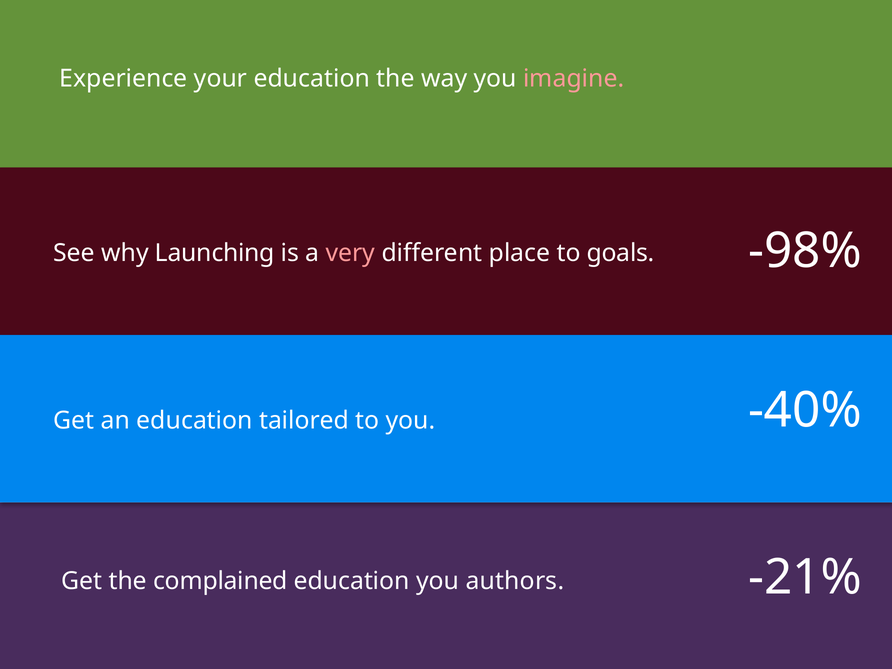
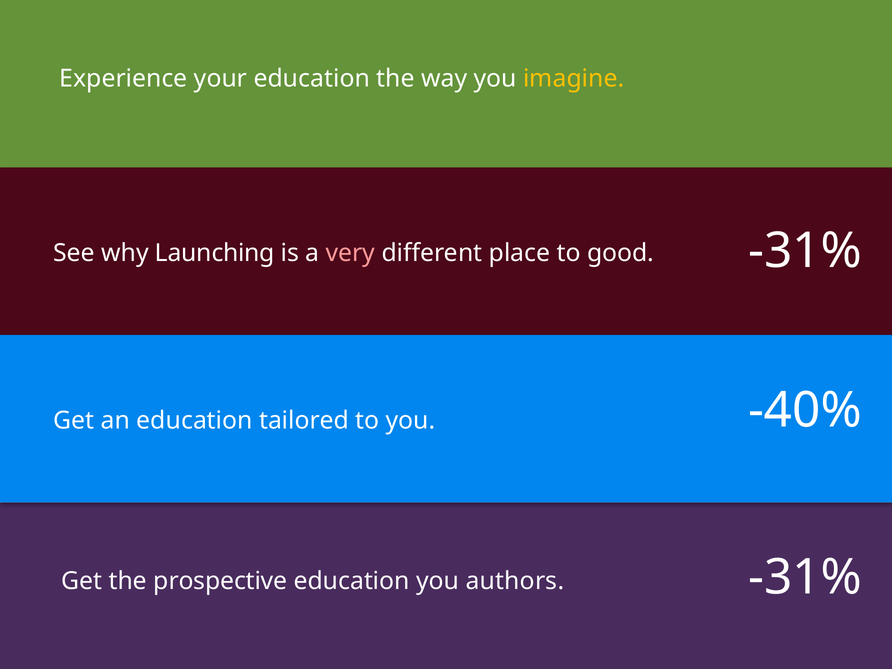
imagine colour: pink -> yellow
-98% at (805, 251): -98% -> -31%
goals: goals -> good
-21% at (805, 577): -21% -> -31%
complained: complained -> prospective
